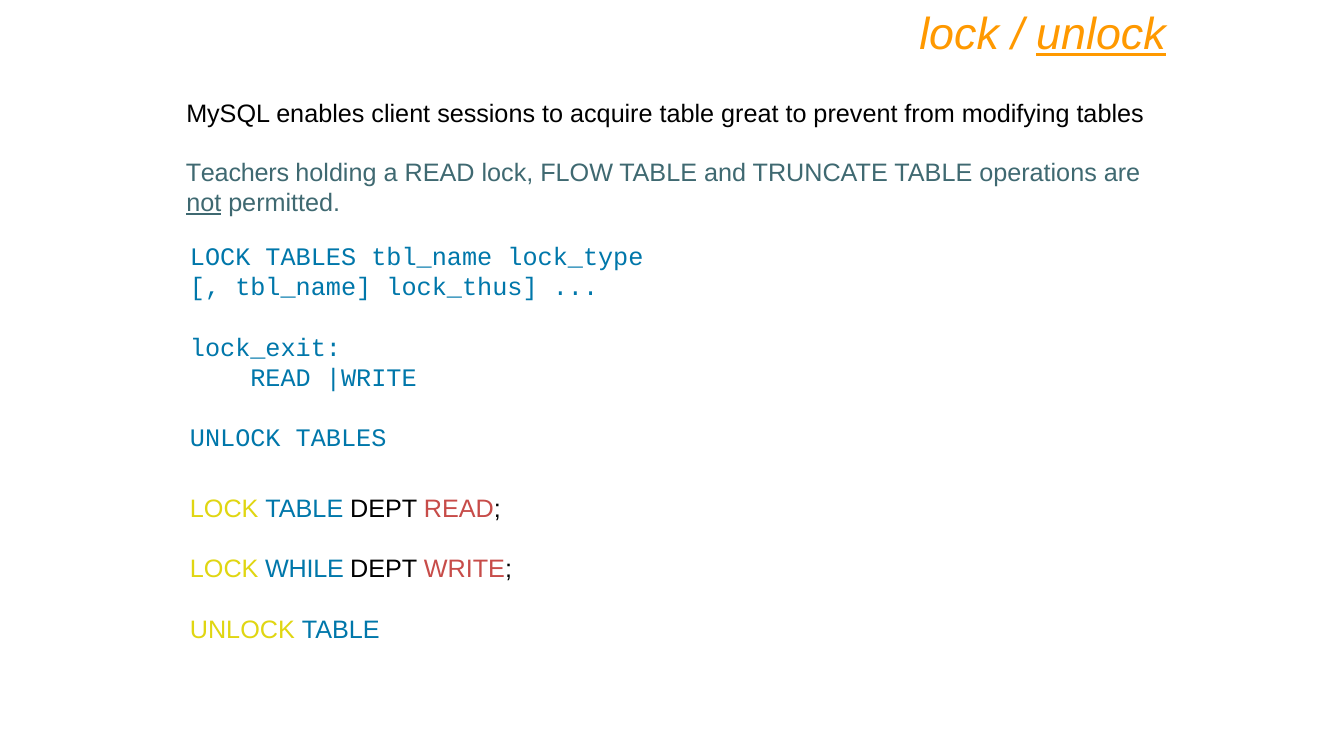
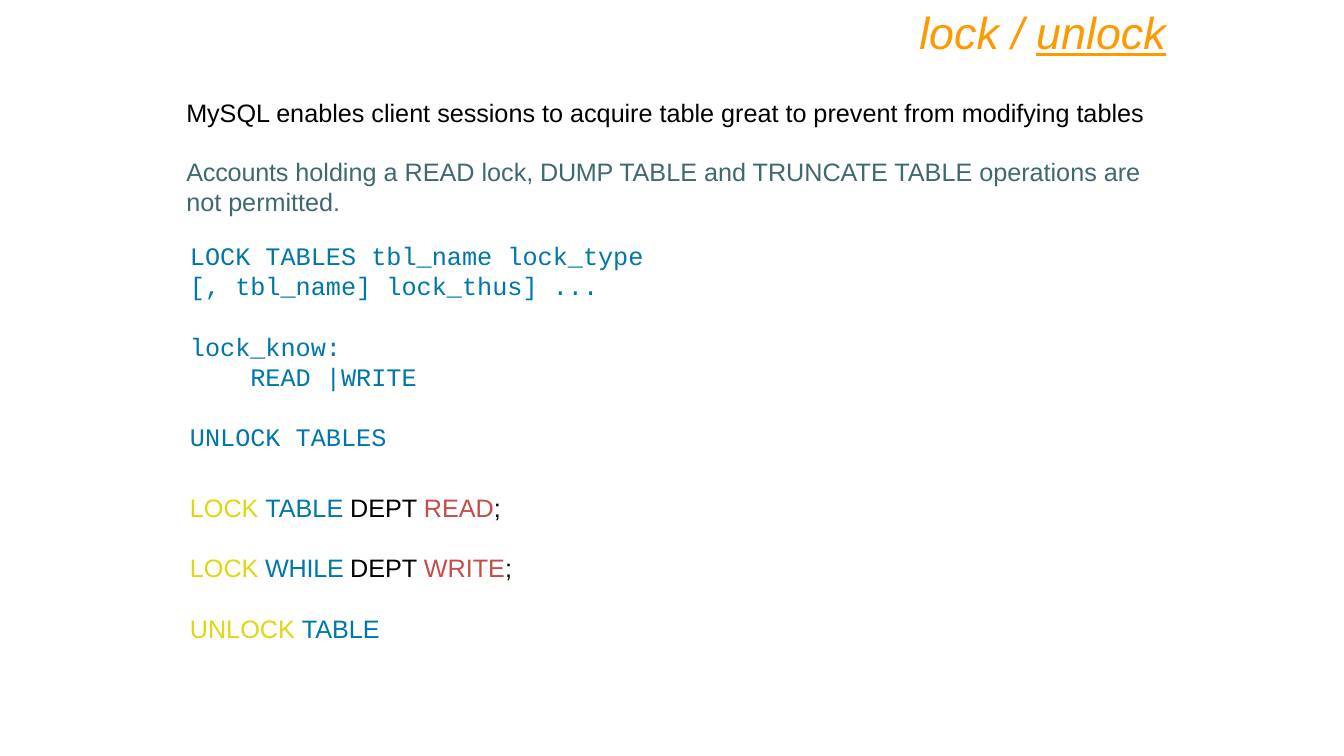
Teachers: Teachers -> Accounts
FLOW: FLOW -> DUMP
not underline: present -> none
lock_exit: lock_exit -> lock_know
